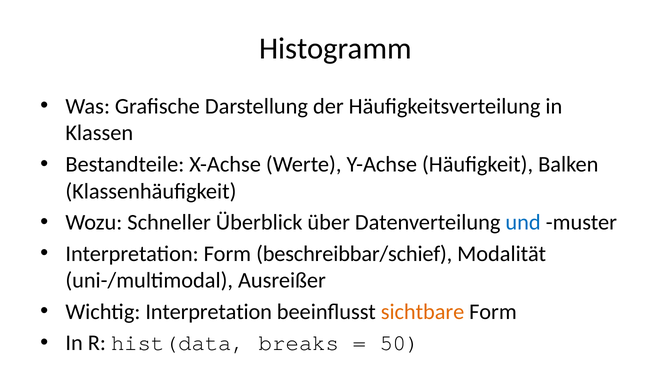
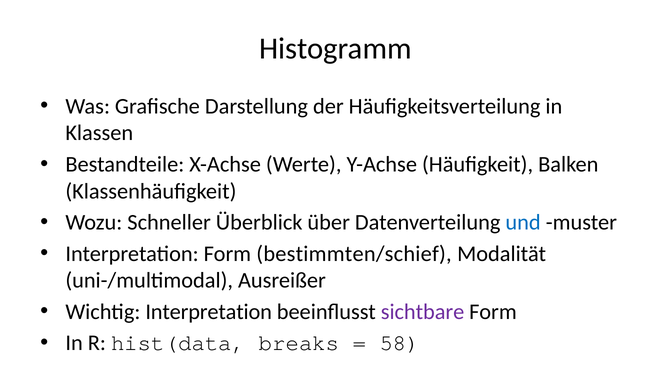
beschreibbar/schief: beschreibbar/schief -> bestimmten/schief
sichtbare colour: orange -> purple
50: 50 -> 58
